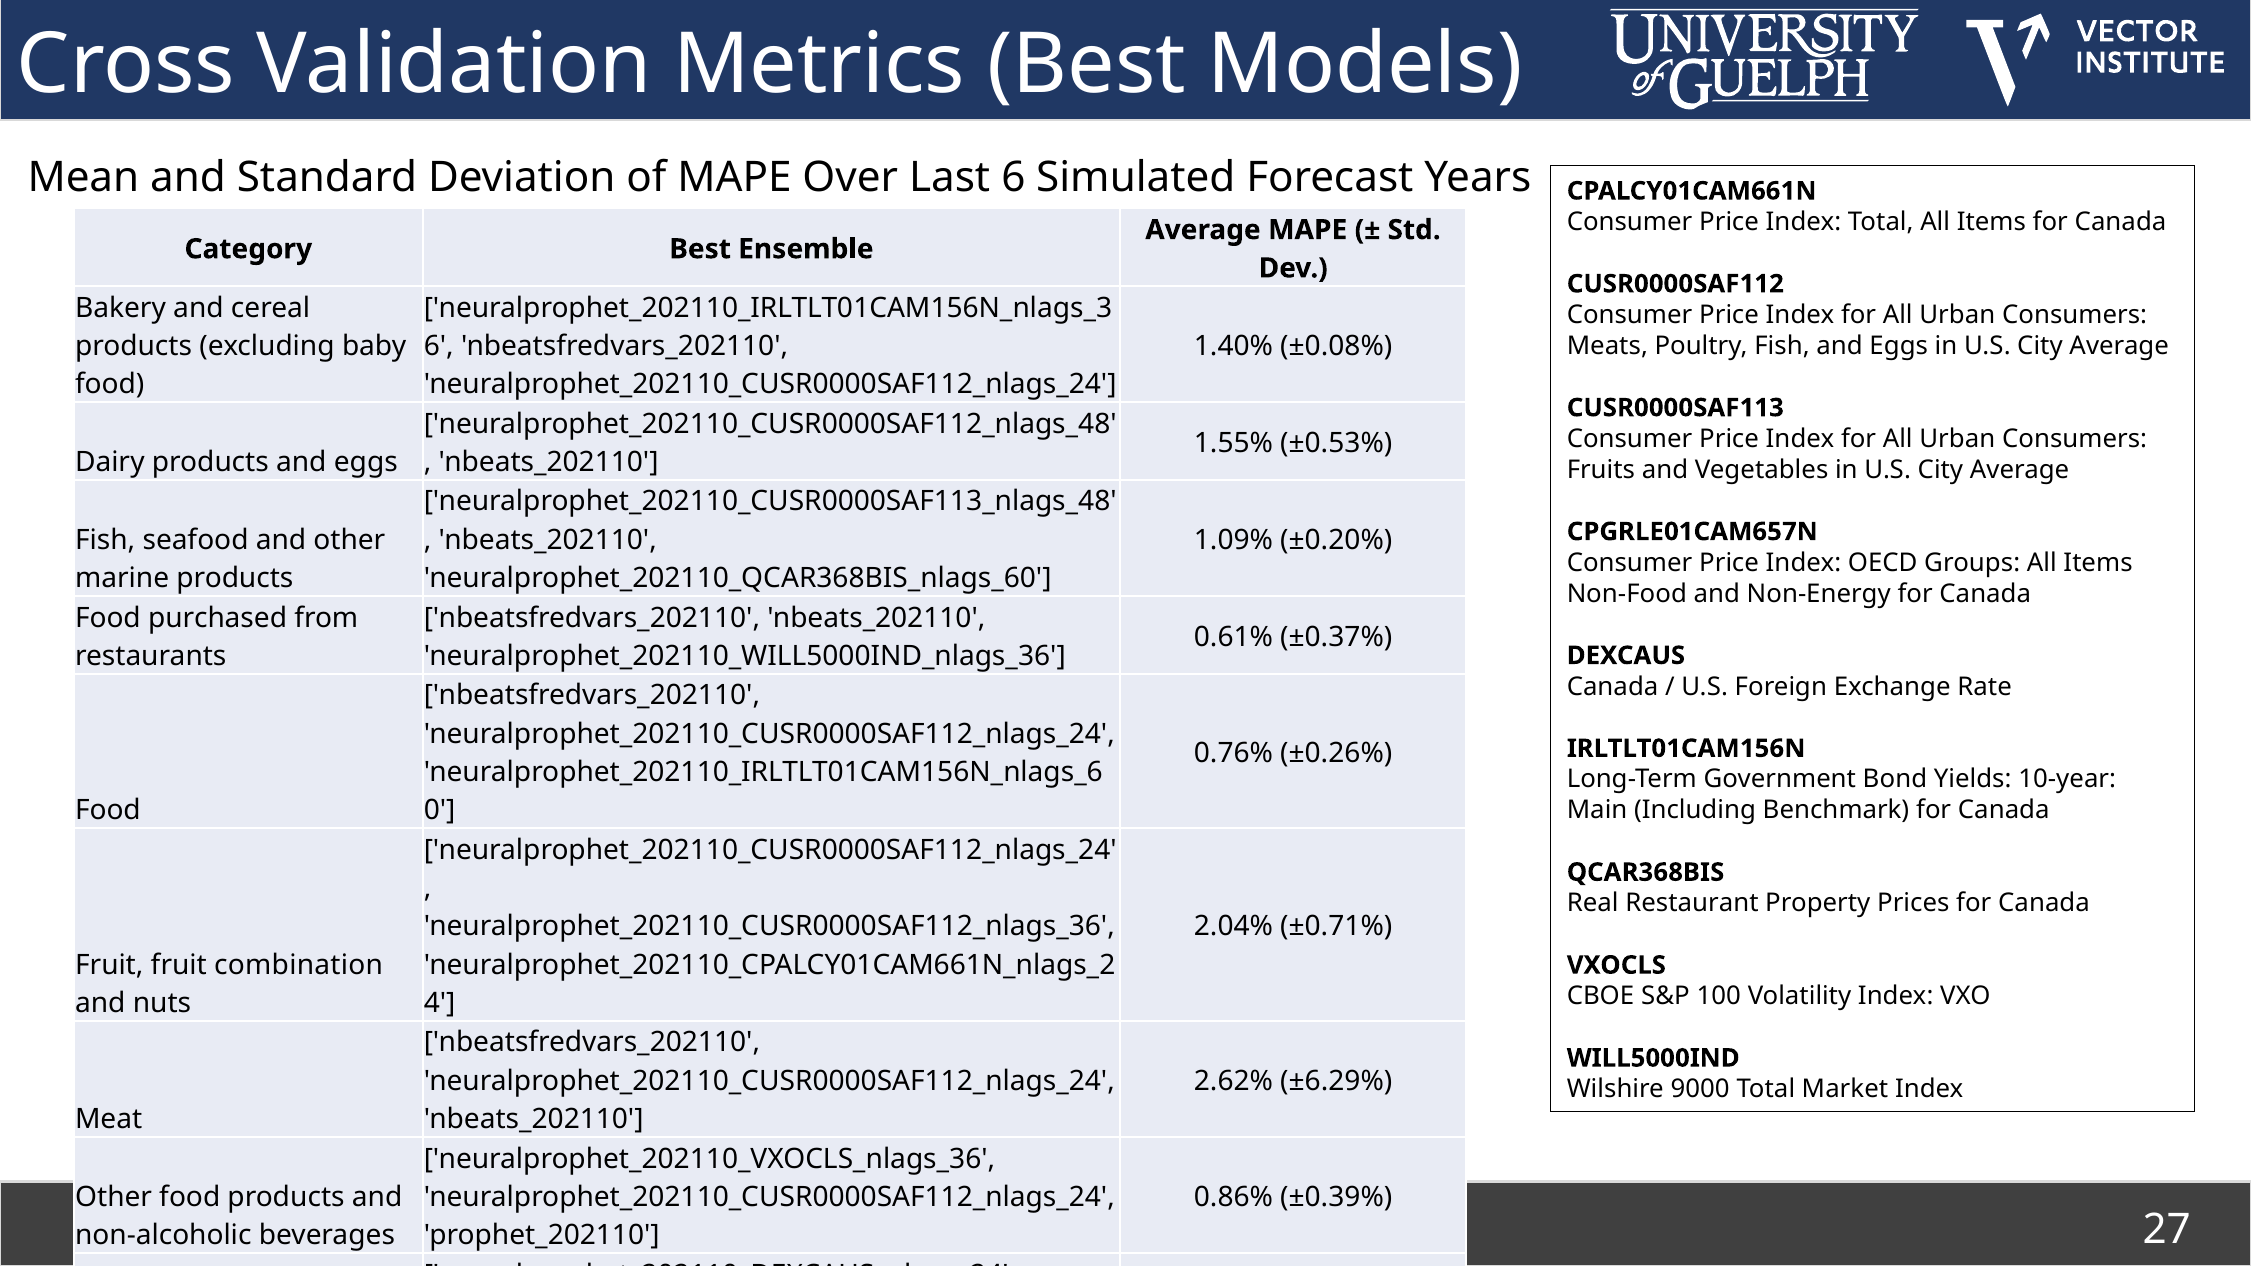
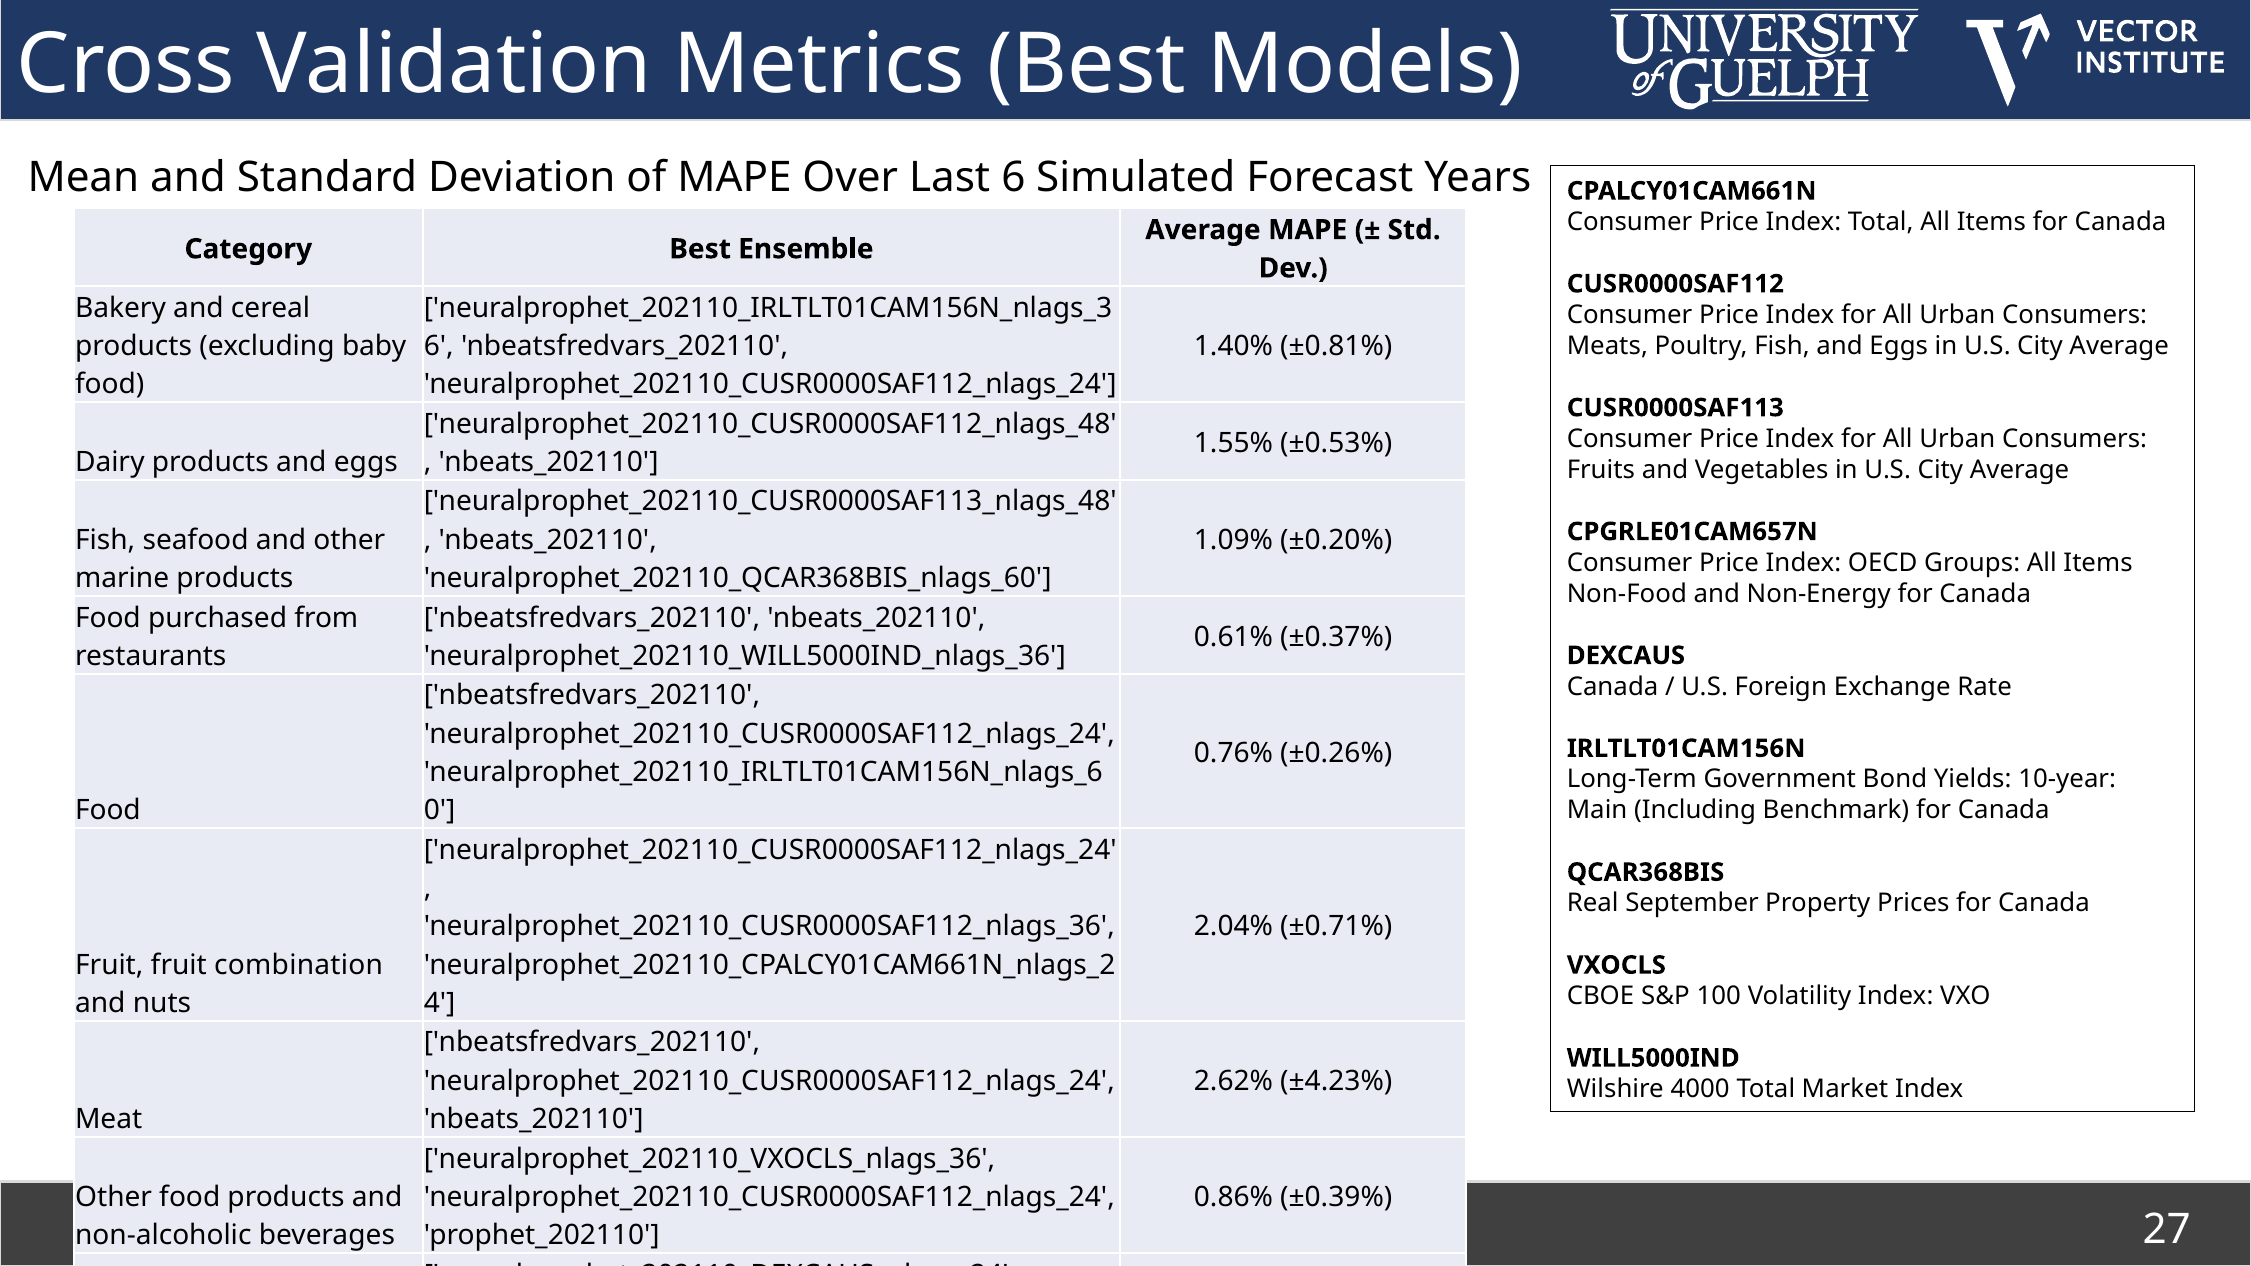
±0.08%: ±0.08% -> ±0.81%
Restaurant: Restaurant -> September
±6.29%: ±6.29% -> ±4.23%
9000: 9000 -> 4000
